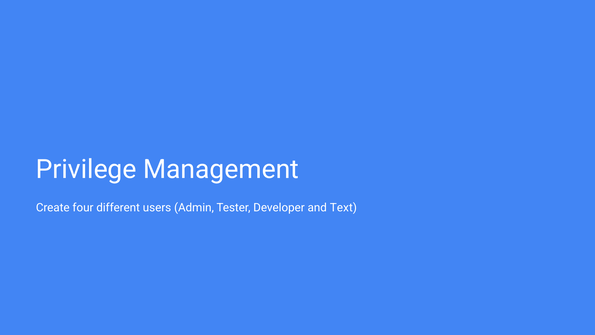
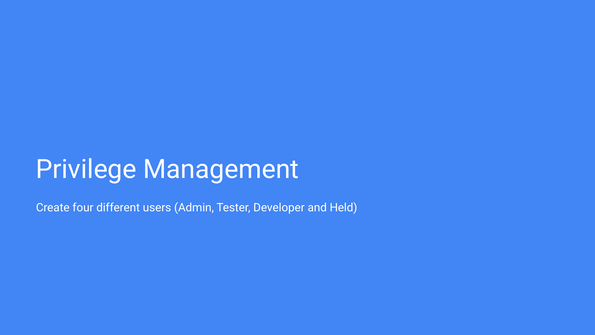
Text: Text -> Held
